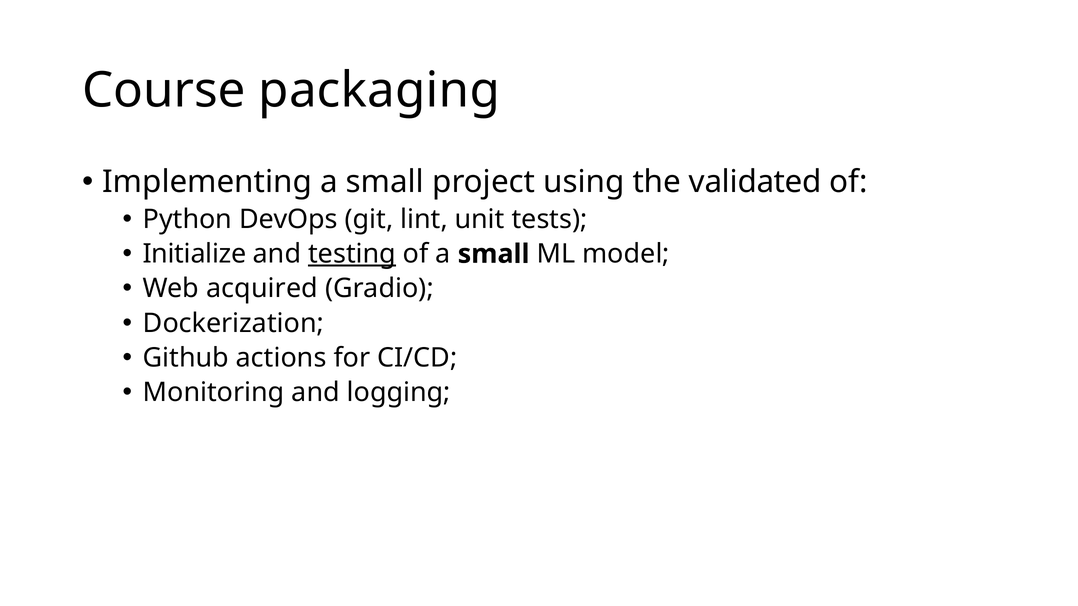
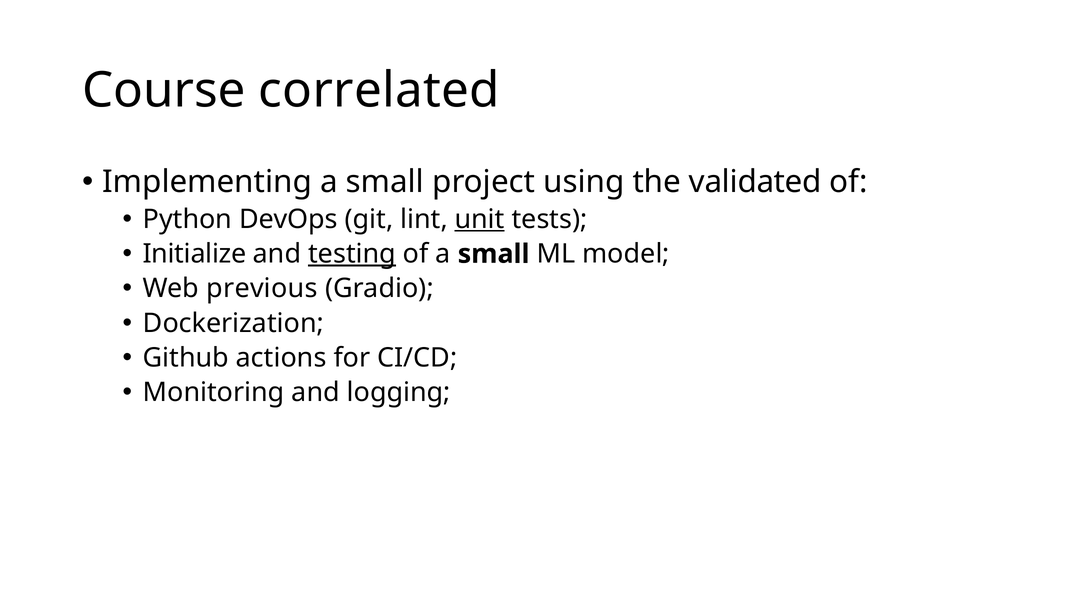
packaging: packaging -> correlated
unit underline: none -> present
acquired: acquired -> previous
